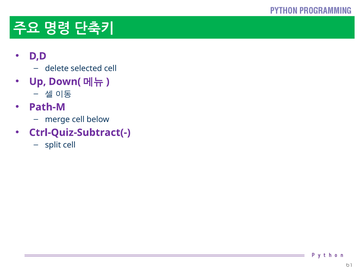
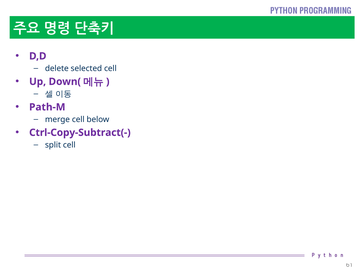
Ctrl-Quiz-Subtract(-: Ctrl-Quiz-Subtract(- -> Ctrl-Copy-Subtract(-
